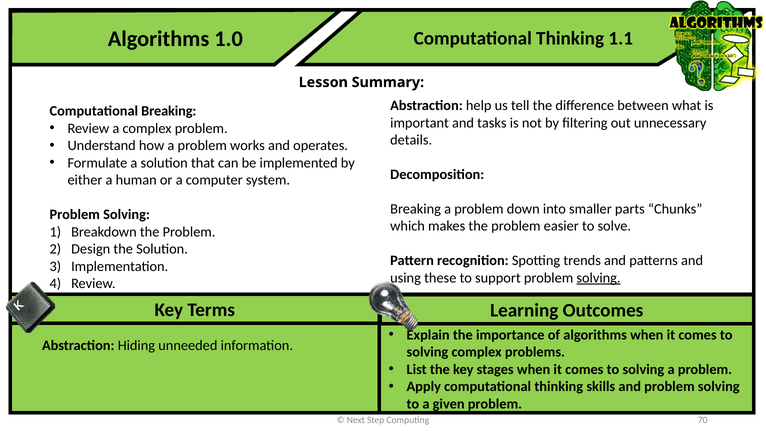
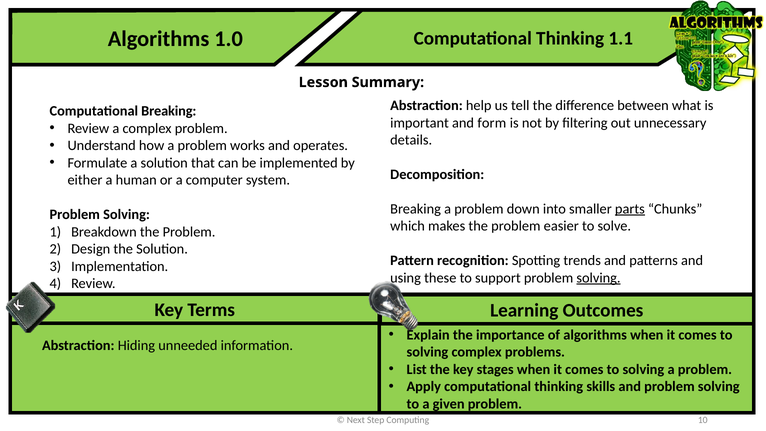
tasks: tasks -> form
parts underline: none -> present
70: 70 -> 10
